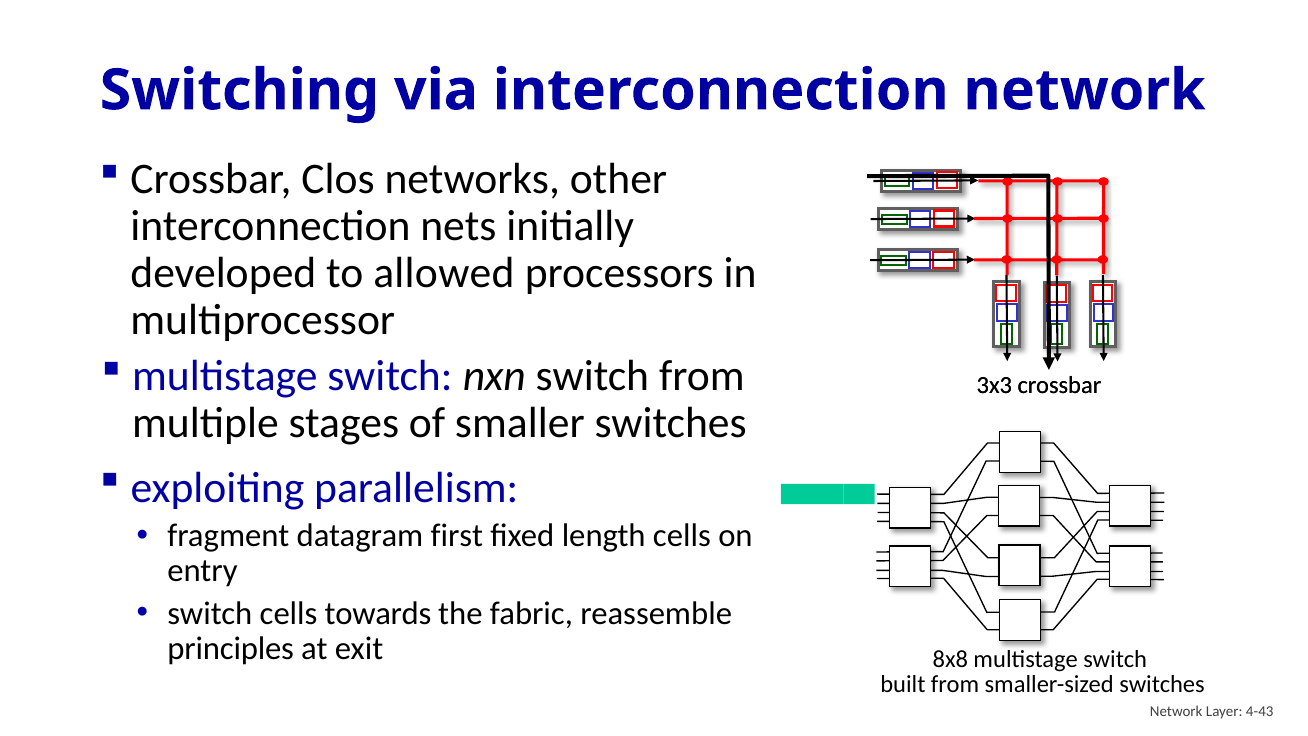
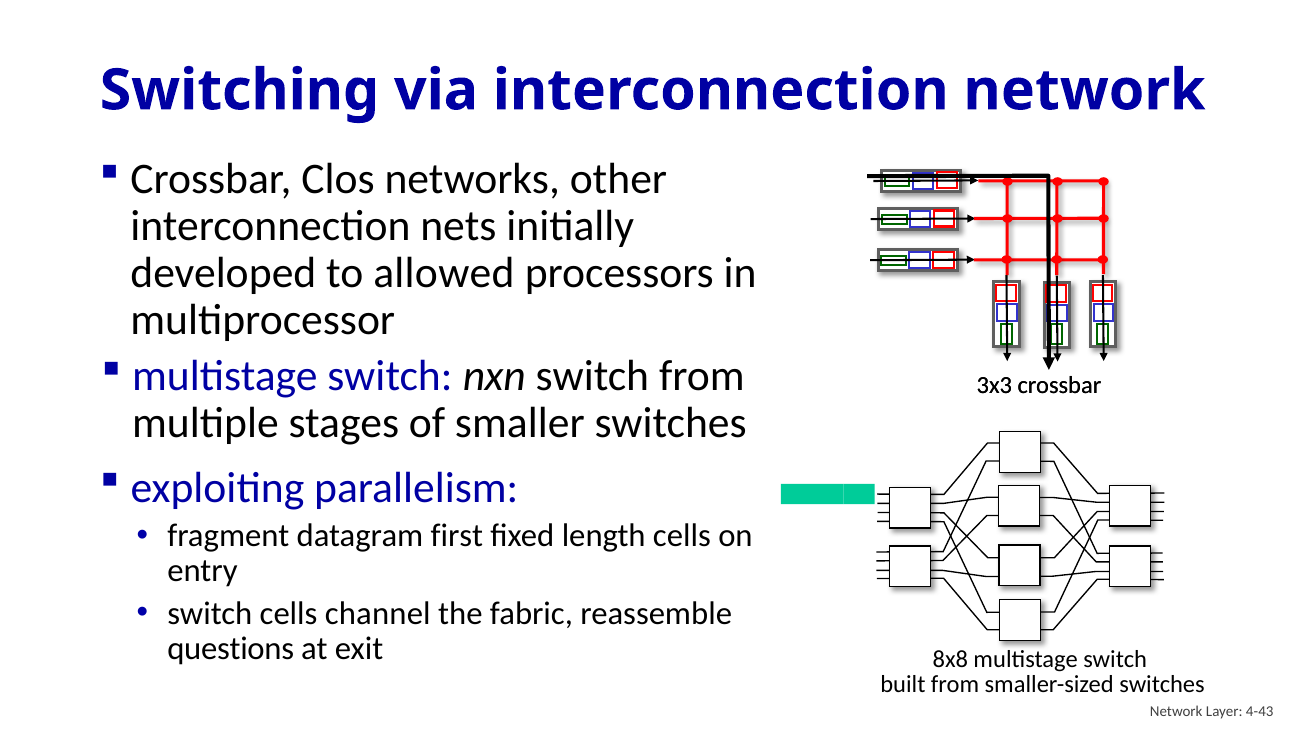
towards: towards -> channel
principles: principles -> questions
